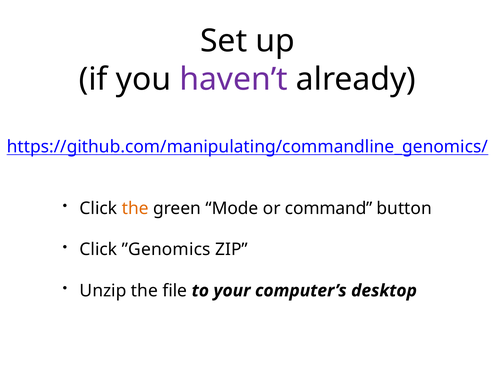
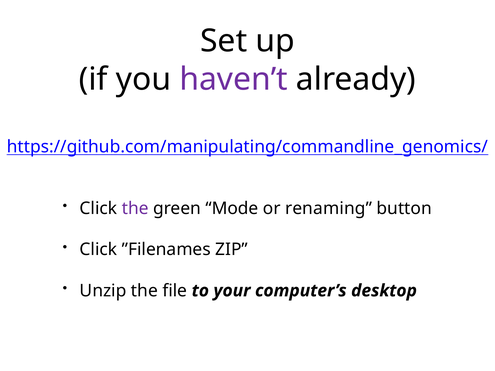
the at (135, 208) colour: orange -> purple
command: command -> renaming
”Genomics: ”Genomics -> ”Filenames
